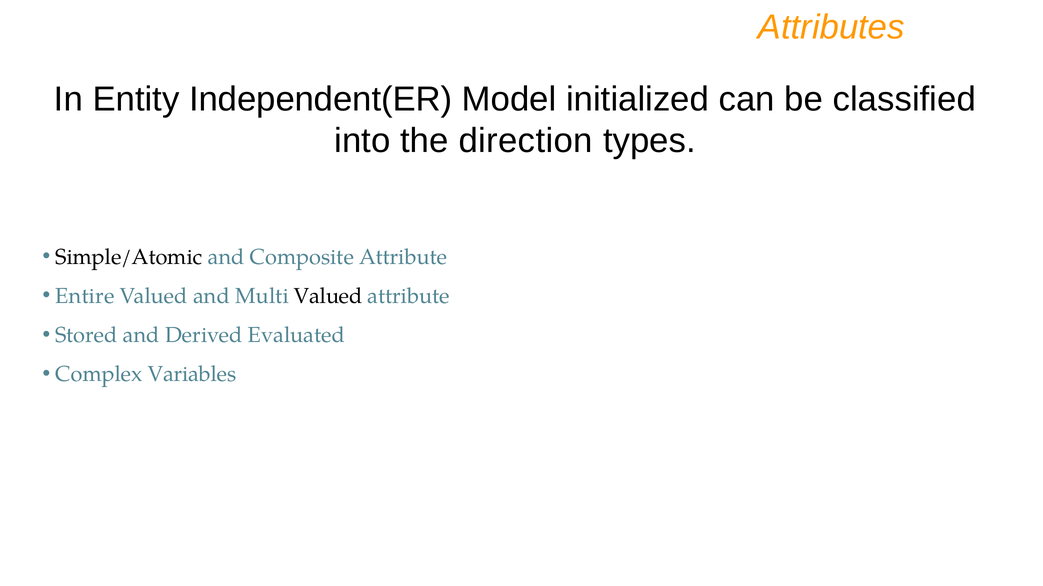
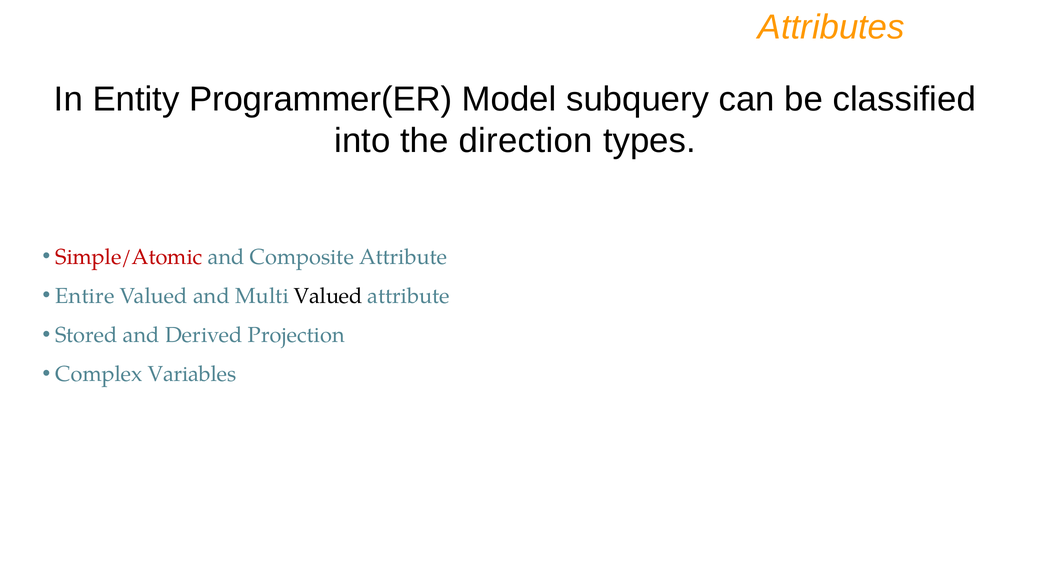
Independent(ER: Independent(ER -> Programmer(ER
initialized: initialized -> subquery
Simple/Atomic colour: black -> red
Evaluated: Evaluated -> Projection
